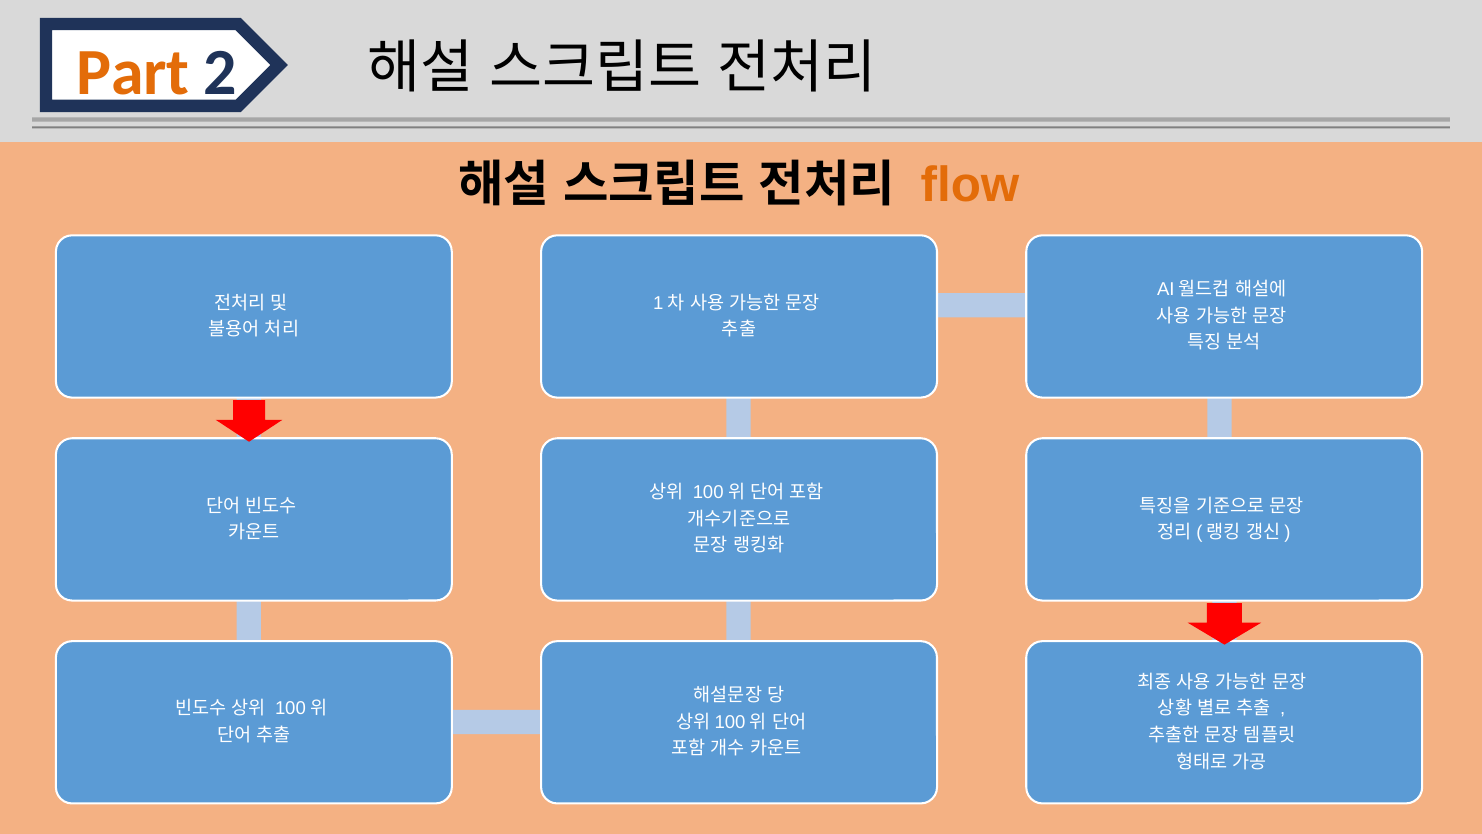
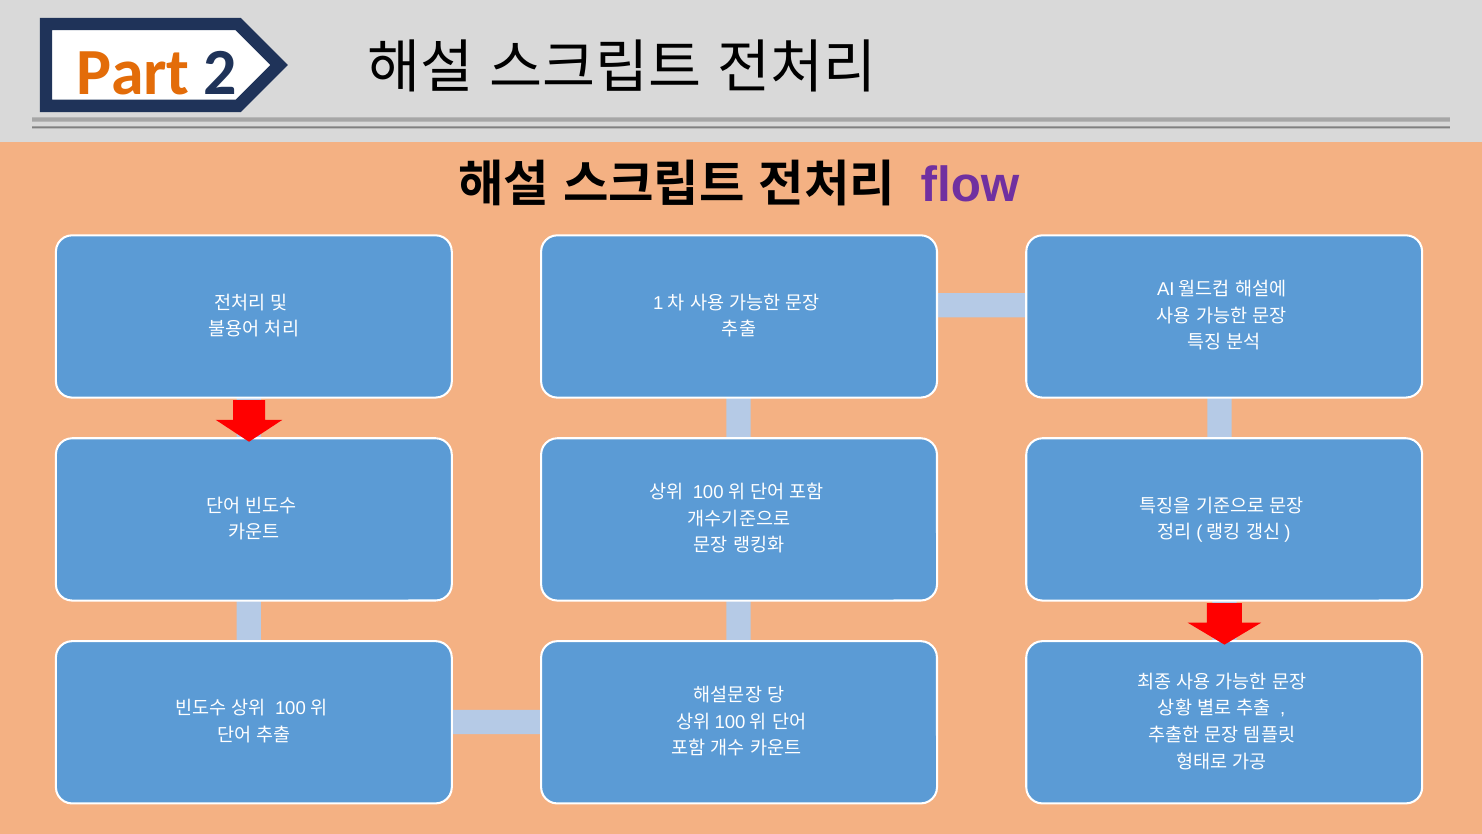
flow colour: orange -> purple
